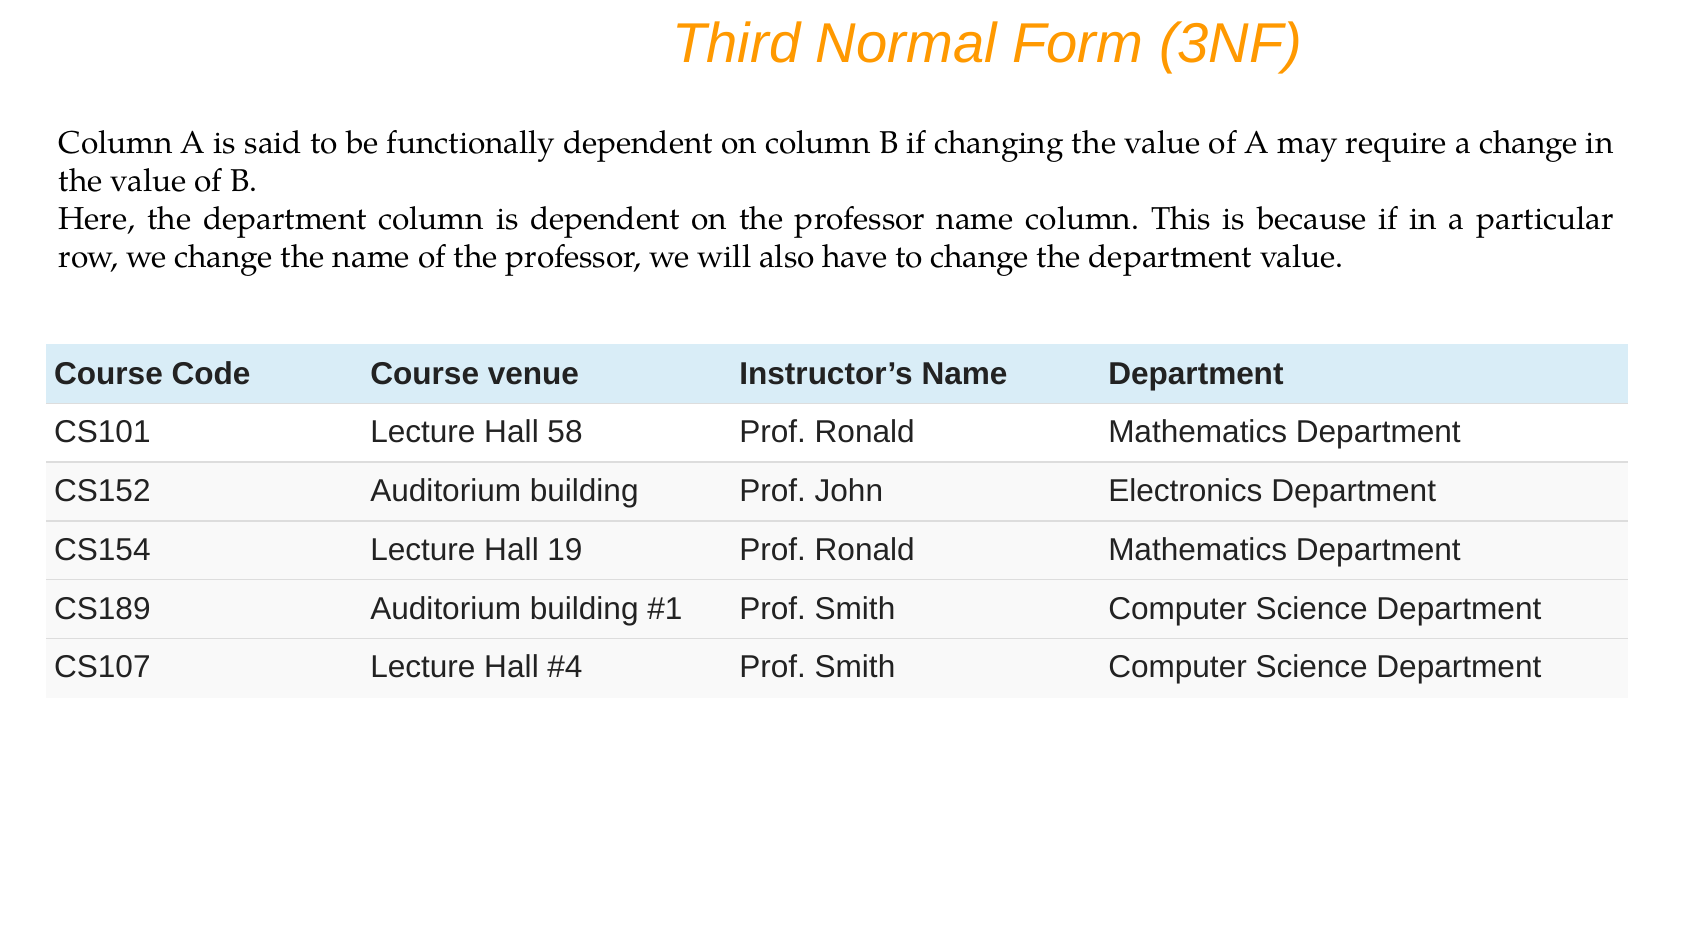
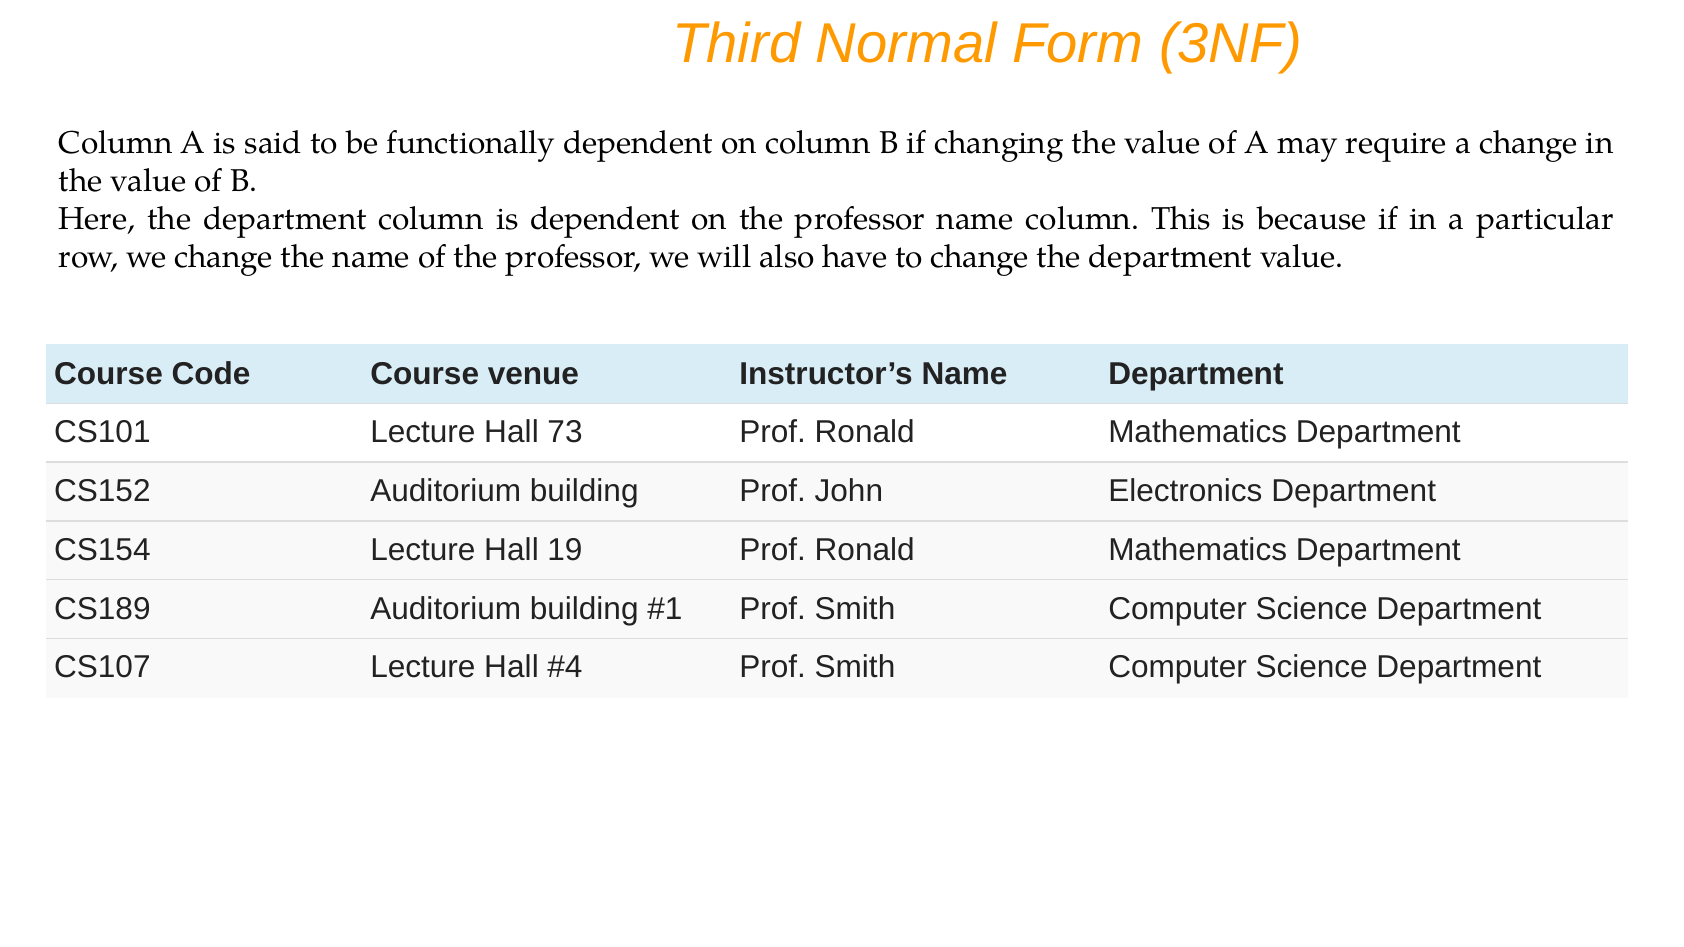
58: 58 -> 73
